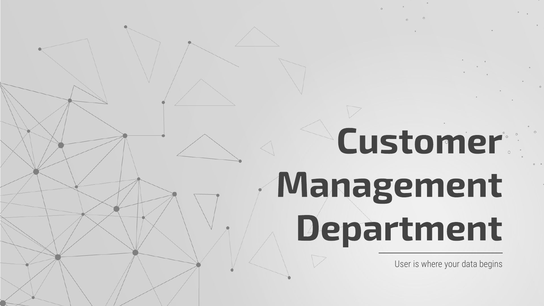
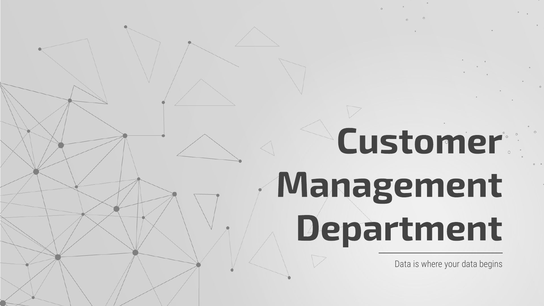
User at (403, 264): User -> Data
